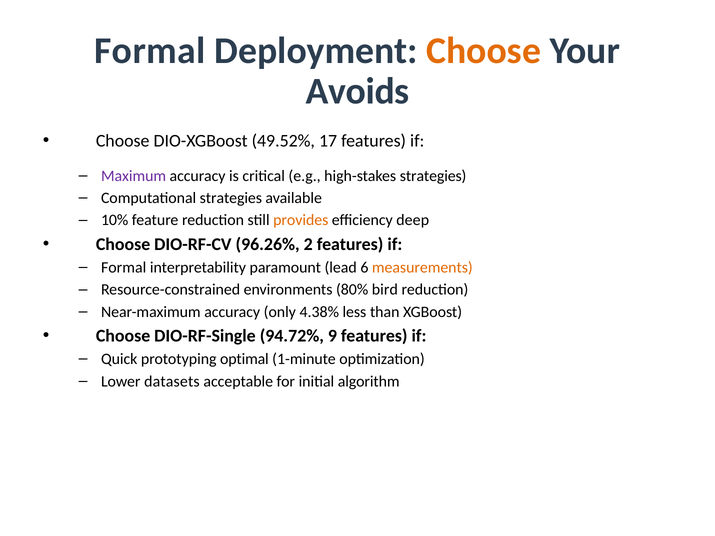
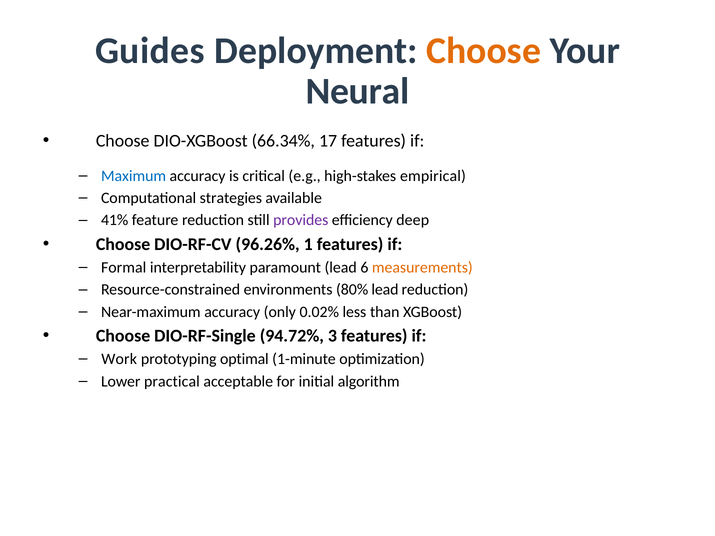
Formal at (150, 51): Formal -> Guides
Avoids: Avoids -> Neural
49.52%: 49.52% -> 66.34%
Maximum colour: purple -> blue
high-stakes strategies: strategies -> empirical
10%: 10% -> 41%
provides colour: orange -> purple
2: 2 -> 1
80% bird: bird -> lead
4.38%: 4.38% -> 0.02%
9: 9 -> 3
Quick: Quick -> Work
datasets: datasets -> practical
